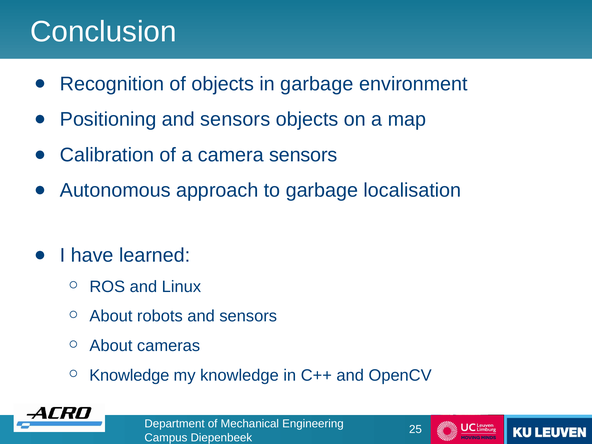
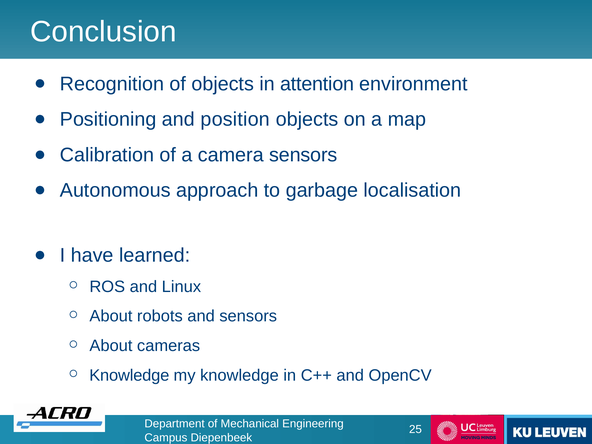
in garbage: garbage -> attention
Positioning and sensors: sensors -> position
